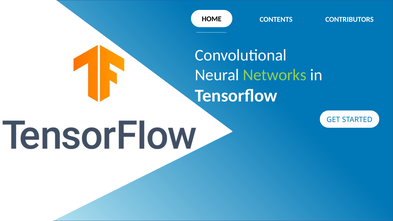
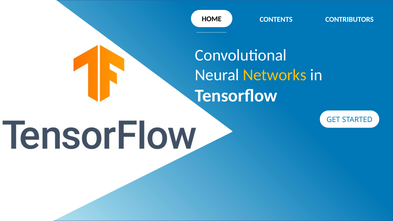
Networks colour: light green -> yellow
